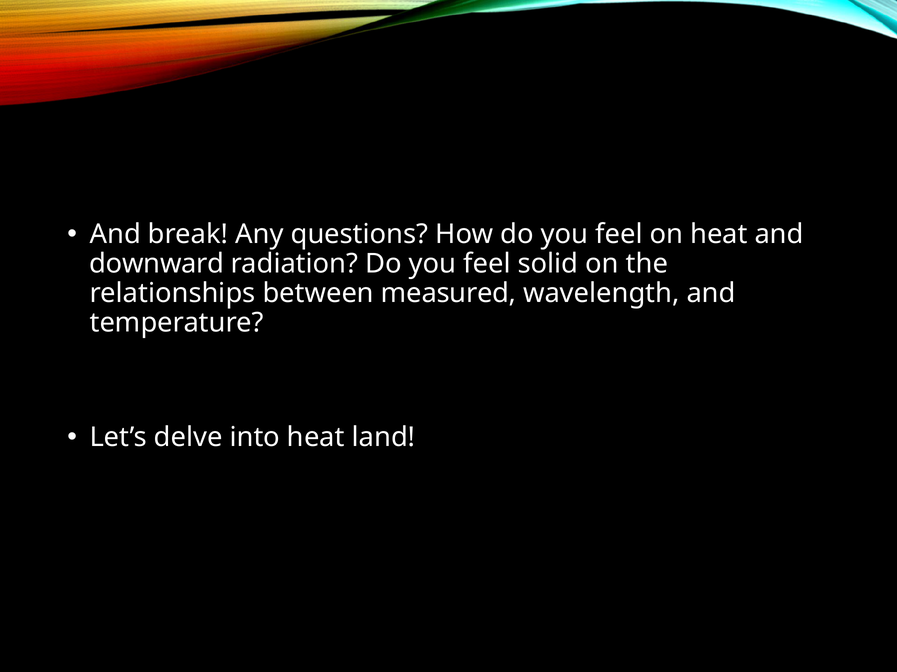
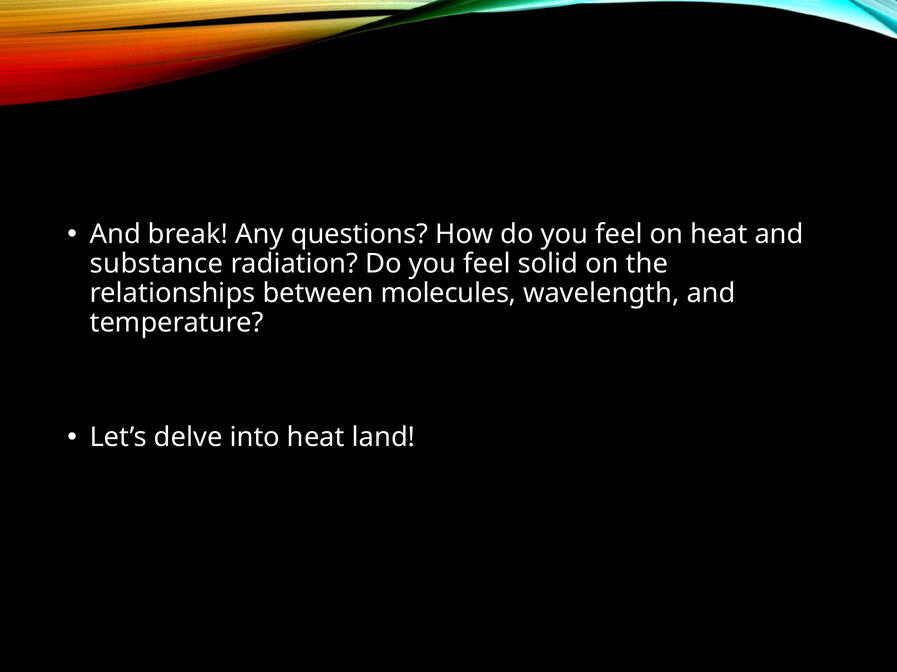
downward: downward -> substance
measured: measured -> molecules
